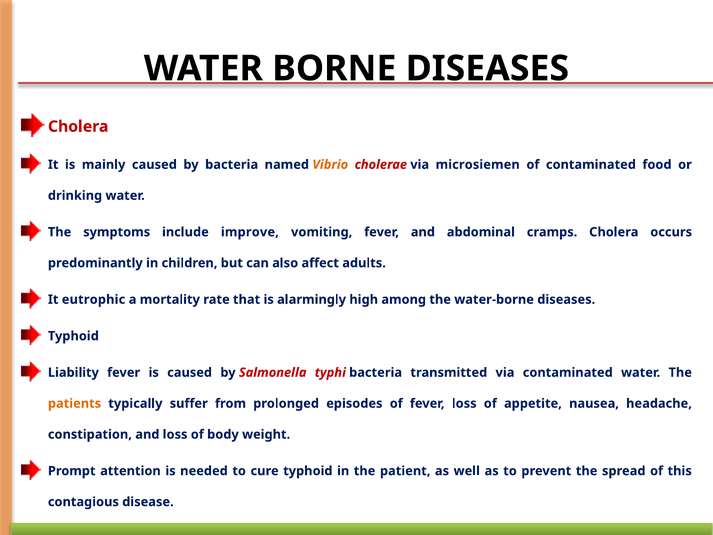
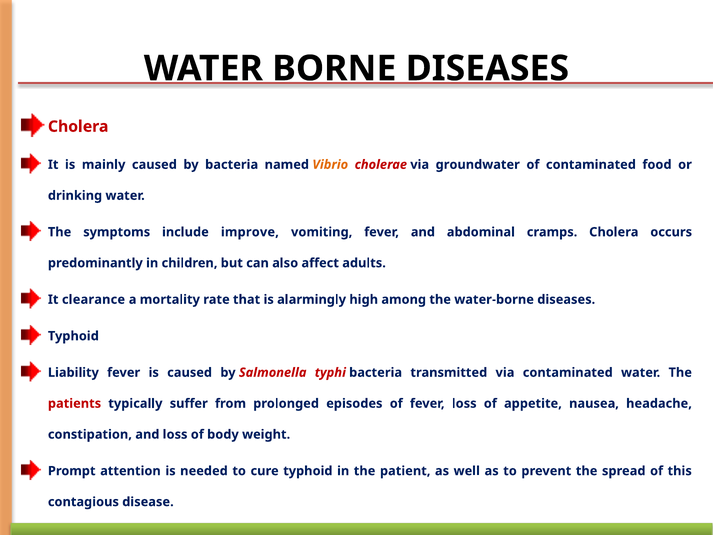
microsiemen: microsiemen -> groundwater
eutrophic: eutrophic -> clearance
patients colour: orange -> red
